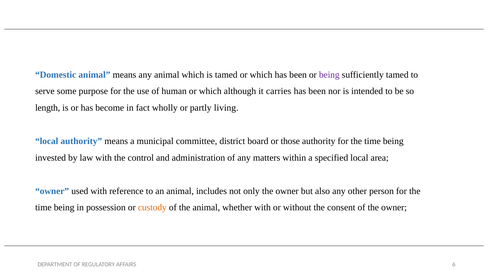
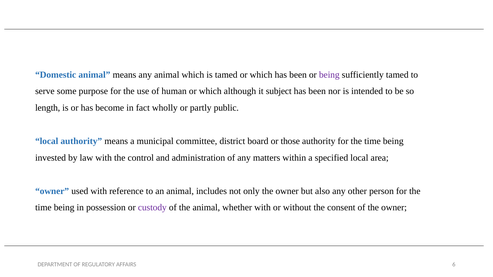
carries: carries -> subject
living: living -> public
custody colour: orange -> purple
